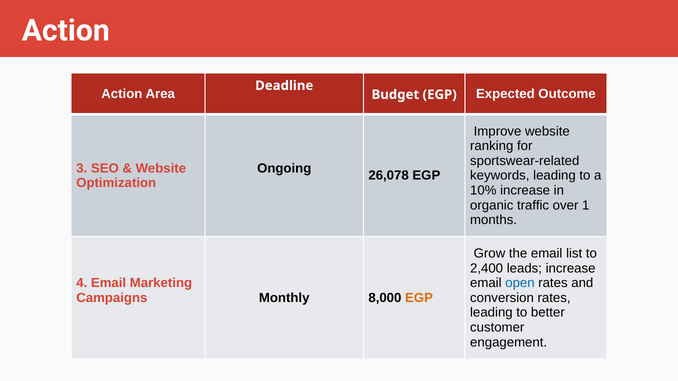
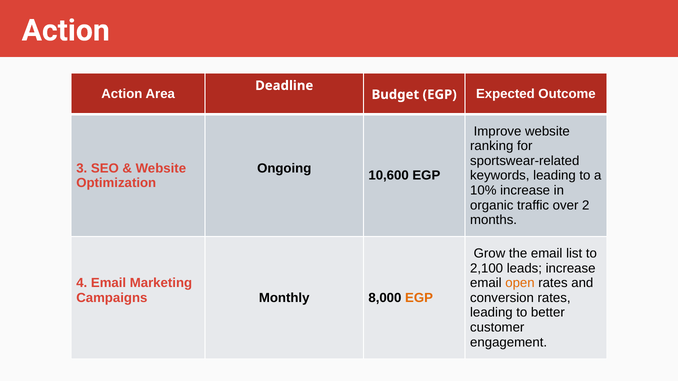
26,078: 26,078 -> 10,600
1: 1 -> 2
2,400: 2,400 -> 2,100
open colour: blue -> orange
